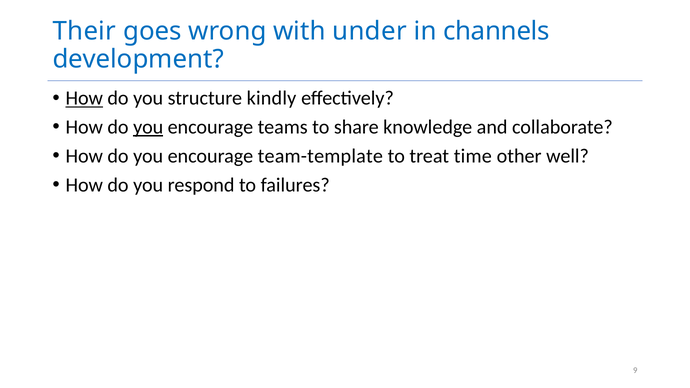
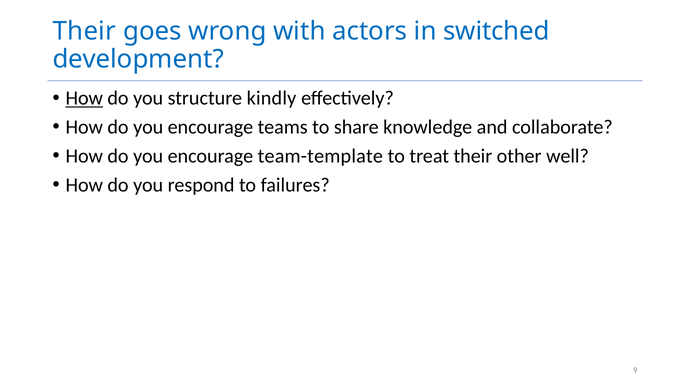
under: under -> actors
channels: channels -> switched
you at (148, 127) underline: present -> none
treat time: time -> their
